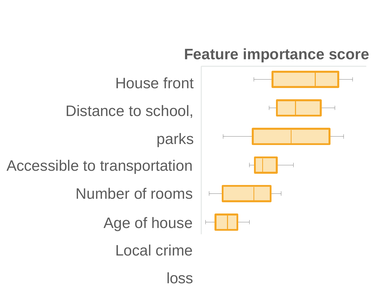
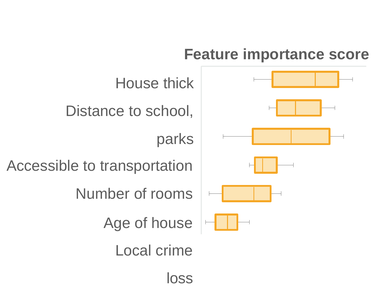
front: front -> thick
